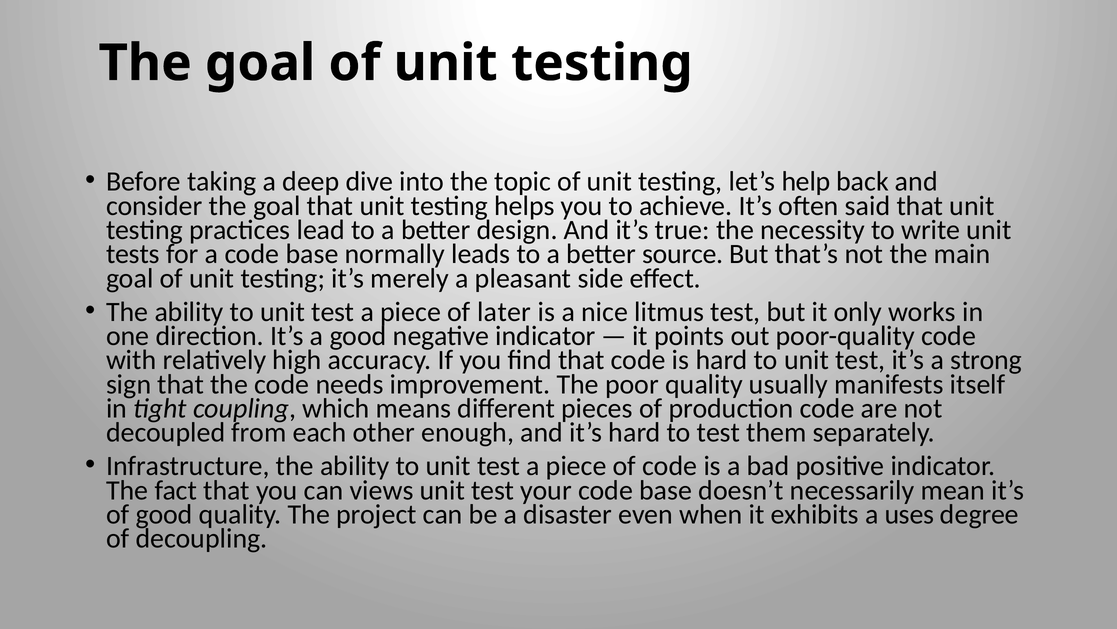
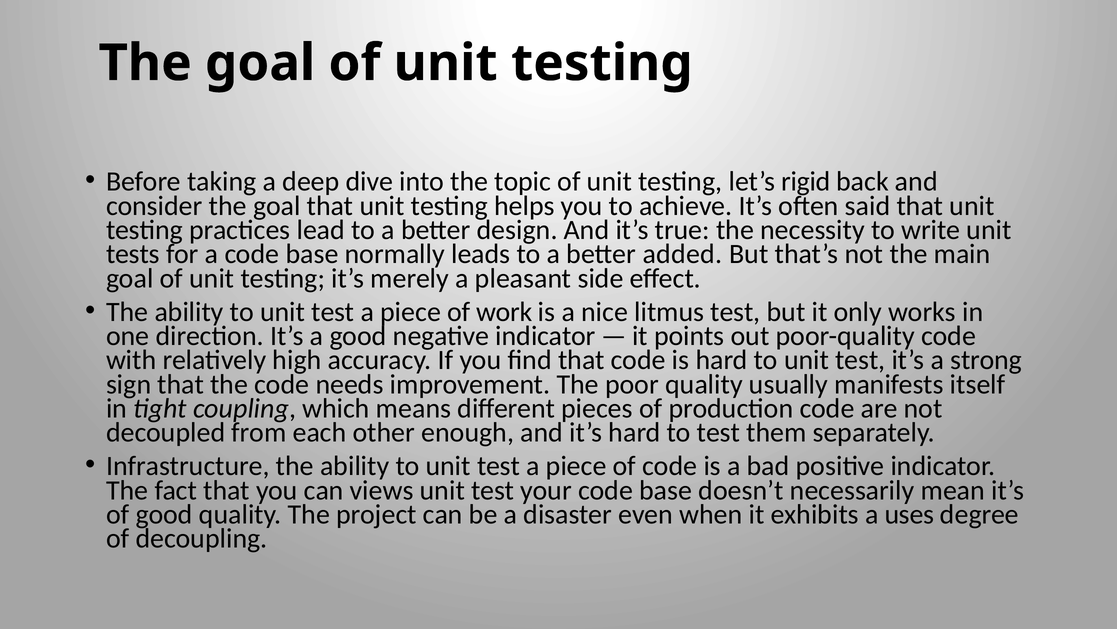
help: help -> rigid
source: source -> added
later: later -> work
